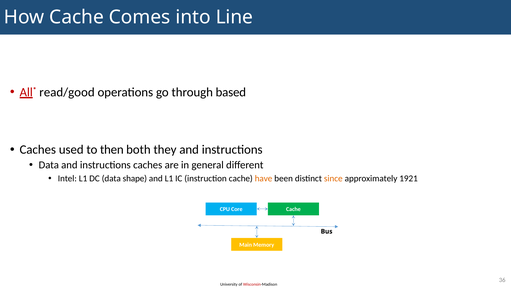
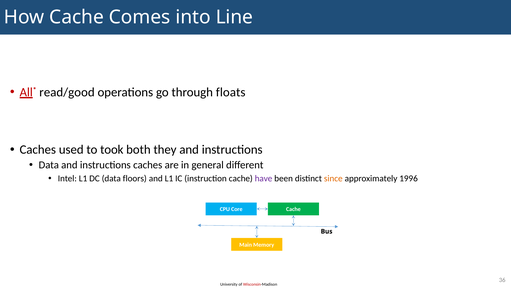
based: based -> floats
then: then -> took
shape: shape -> floors
have colour: orange -> purple
1921: 1921 -> 1996
